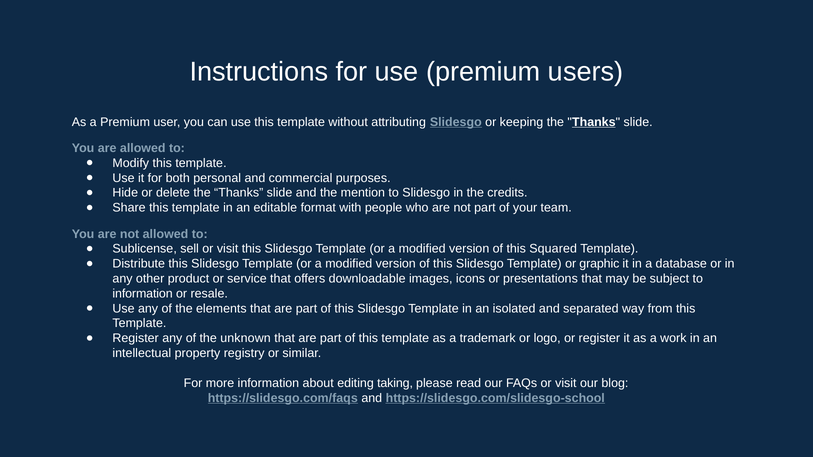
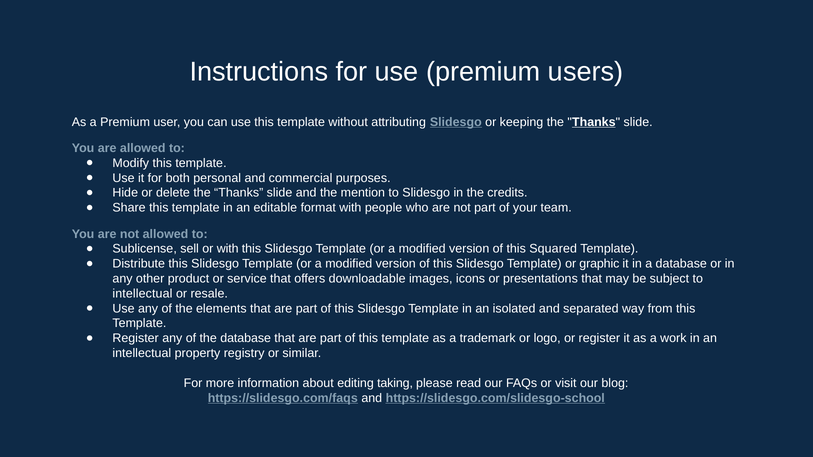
sell or visit: visit -> with
information at (143, 294): information -> intellectual
the unknown: unknown -> database
